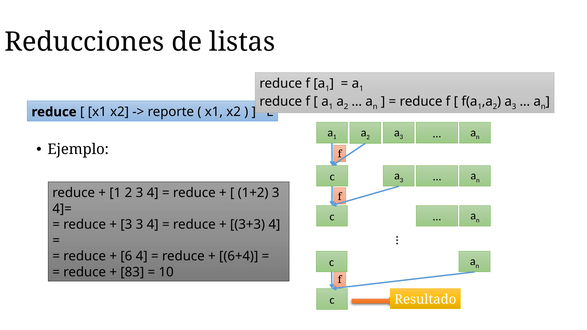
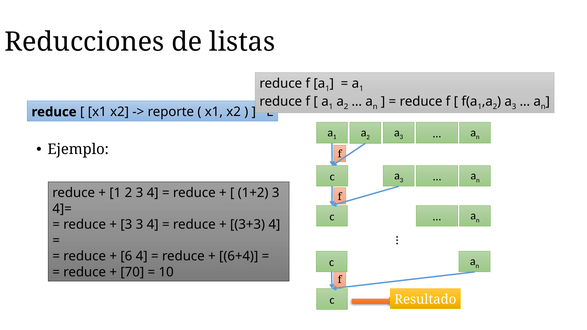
83: 83 -> 70
